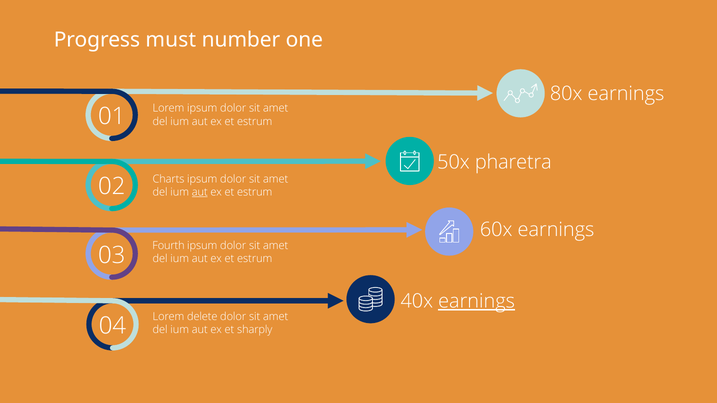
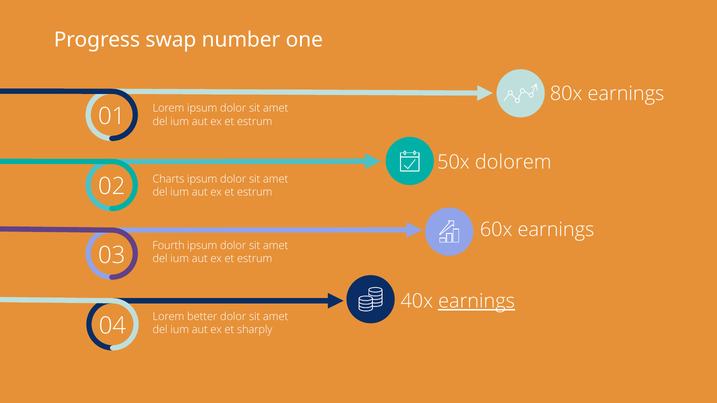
must: must -> swap
pharetra: pharetra -> dolorem
aut at (200, 192) underline: present -> none
delete: delete -> better
